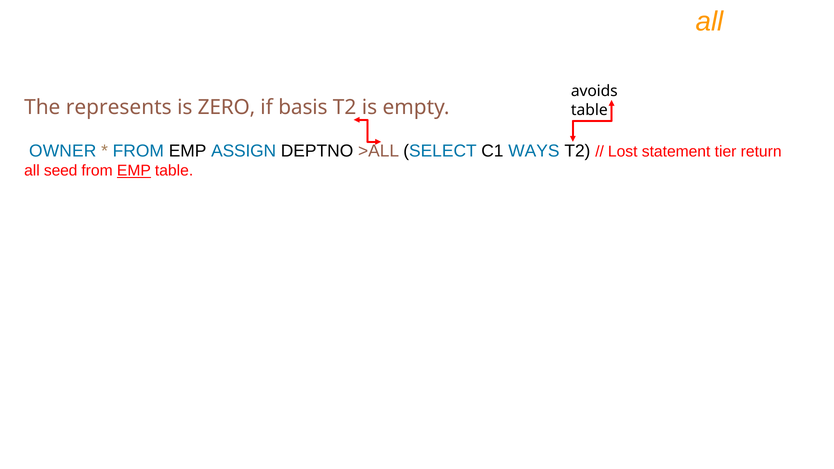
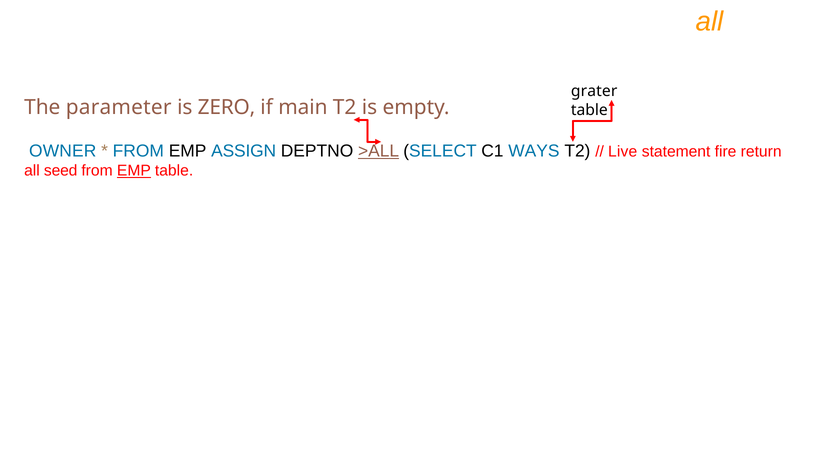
avoids: avoids -> grater
represents: represents -> parameter
basis: basis -> main
>ALL underline: none -> present
Lost: Lost -> Live
tier: tier -> fire
